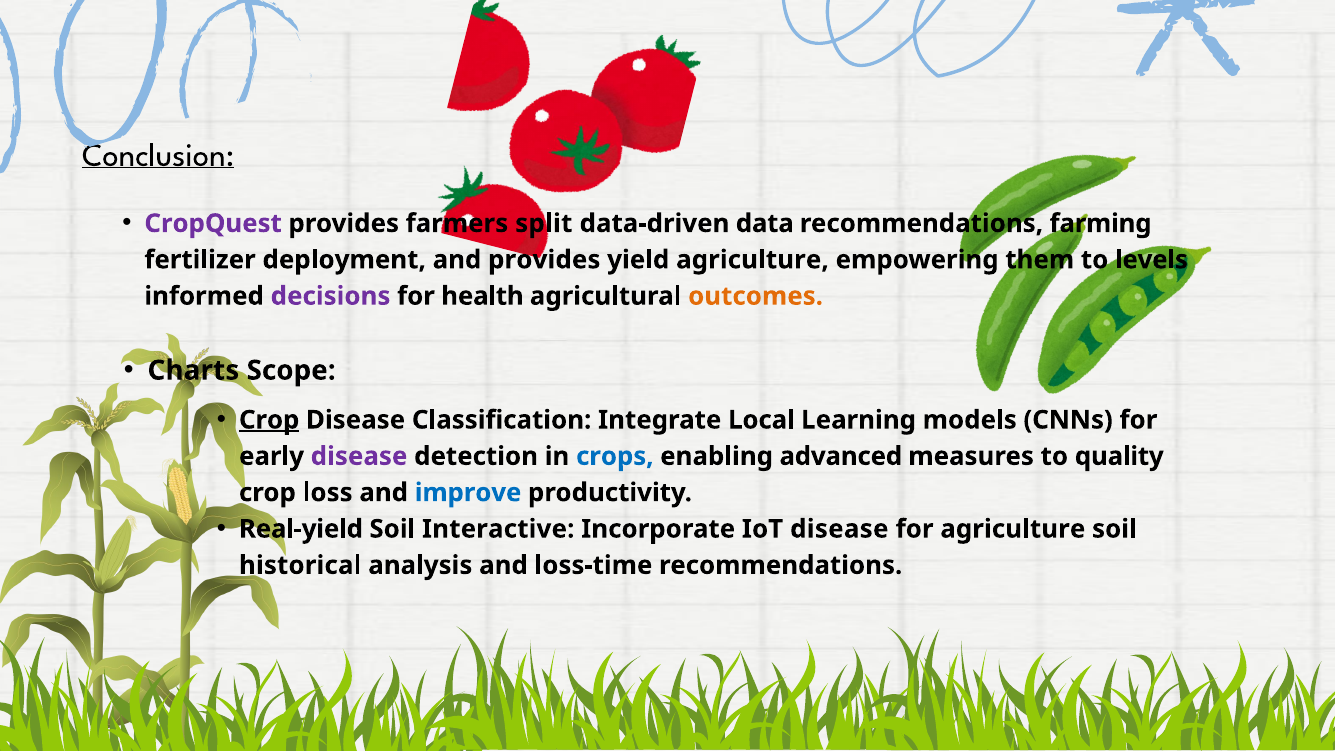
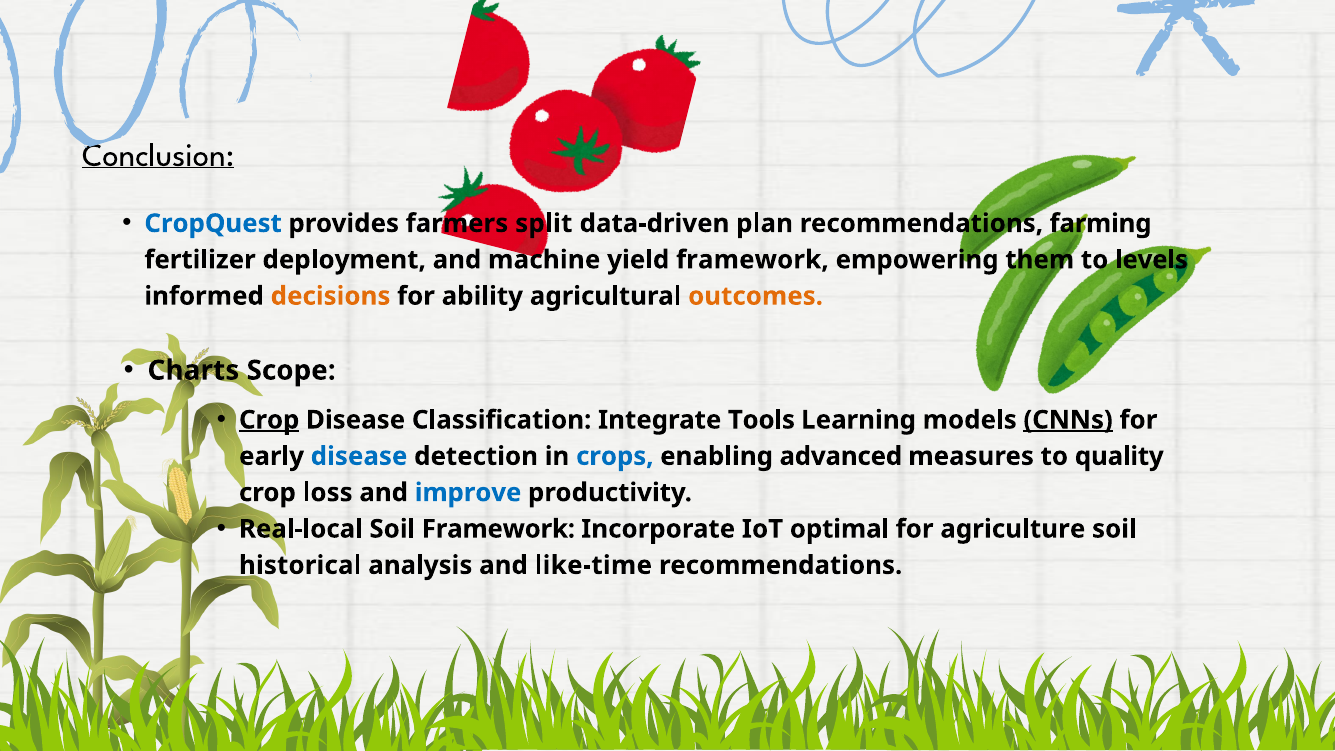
CropQuest colour: purple -> blue
data: data -> plan
and provides: provides -> machine
yield agriculture: agriculture -> framework
decisions colour: purple -> orange
health: health -> ability
Local: Local -> Tools
CNNs underline: none -> present
disease at (359, 456) colour: purple -> blue
Real-yield: Real-yield -> Real-local
Soil Interactive: Interactive -> Framework
IoT disease: disease -> optimal
loss-time: loss-time -> like-time
